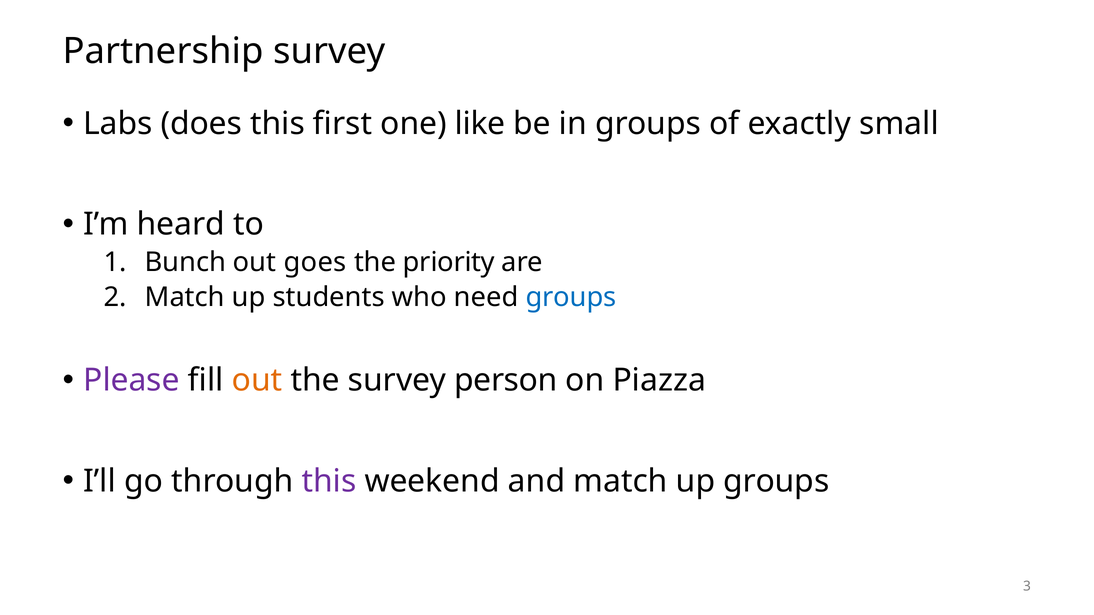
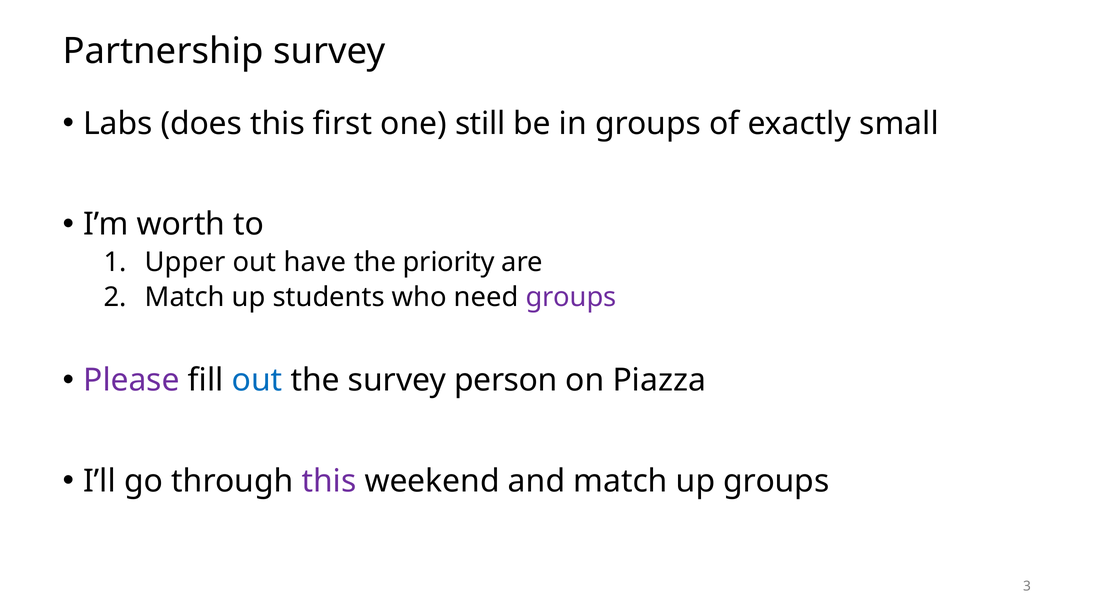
like: like -> still
heard: heard -> worth
Bunch: Bunch -> Upper
goes: goes -> have
groups at (571, 297) colour: blue -> purple
out at (257, 381) colour: orange -> blue
